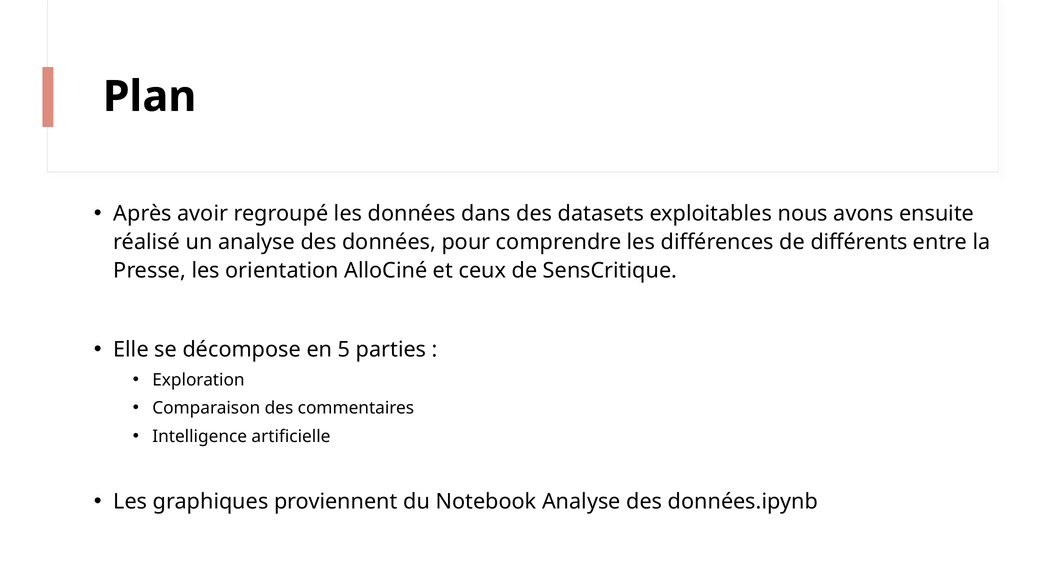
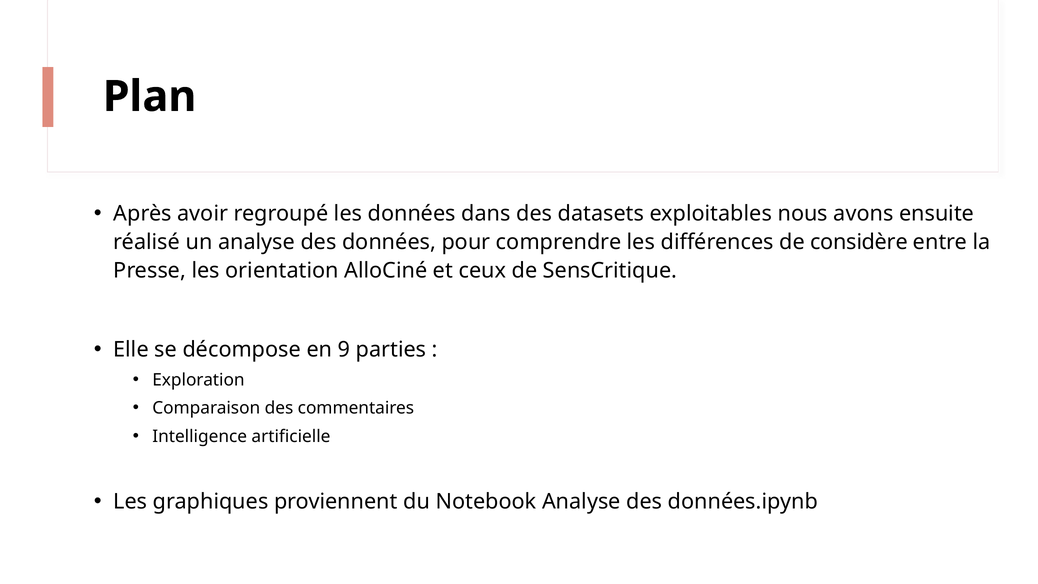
différents: différents -> considère
5: 5 -> 9
